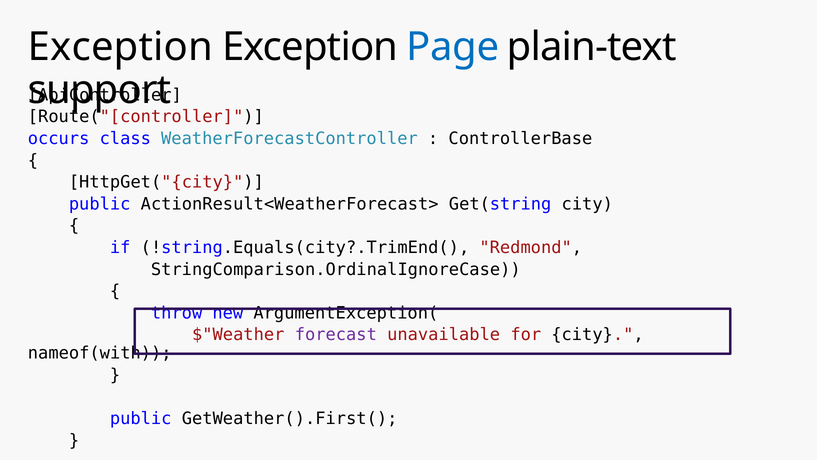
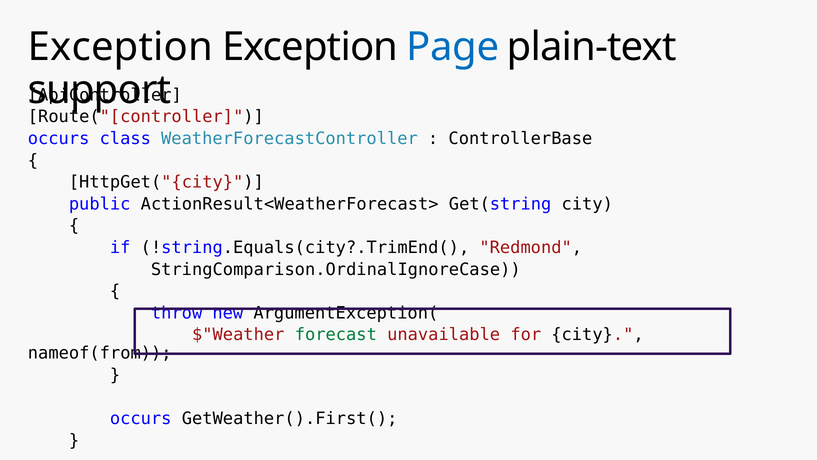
forecast colour: purple -> green
nameof(with: nameof(with -> nameof(from
public at (141, 418): public -> occurs
